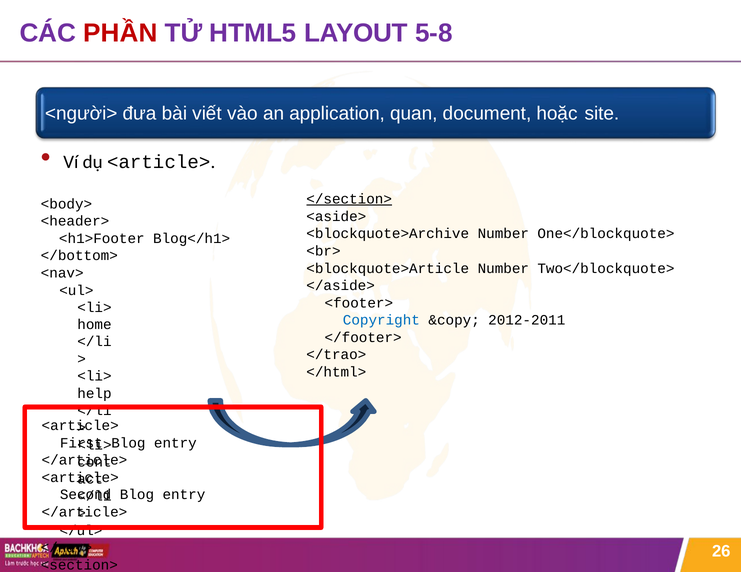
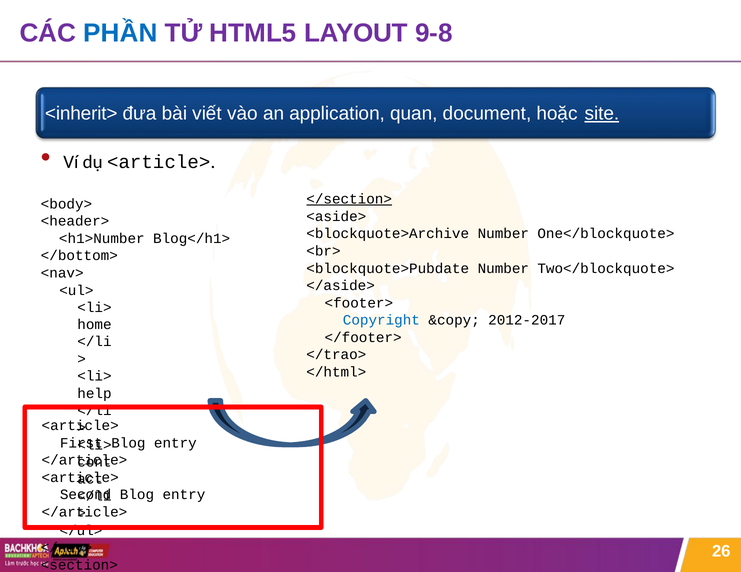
PHẦN colour: red -> blue
5-8: 5-8 -> 9-8
<người>: <người> -> <inherit>
site underline: none -> present
<h1>Footer: <h1>Footer -> <h1>Number
<blockquote>Article: <blockquote>Article -> <blockquote>Pubdate
2012-2011: 2012-2011 -> 2012-2017
